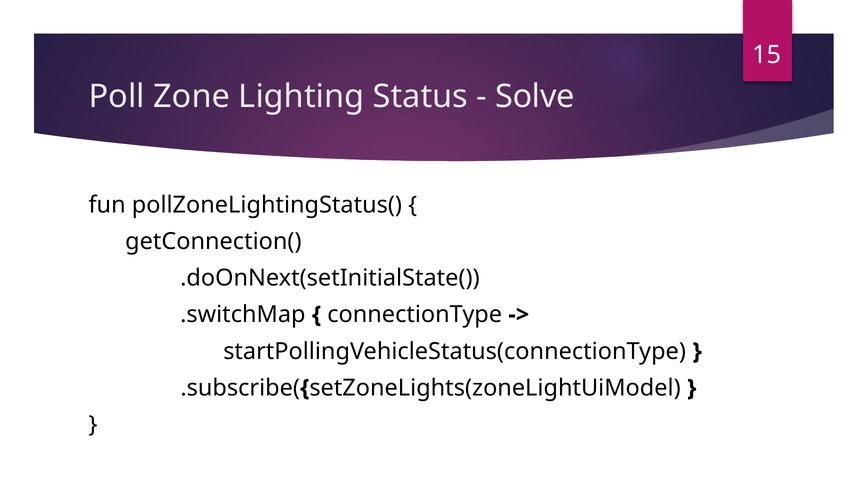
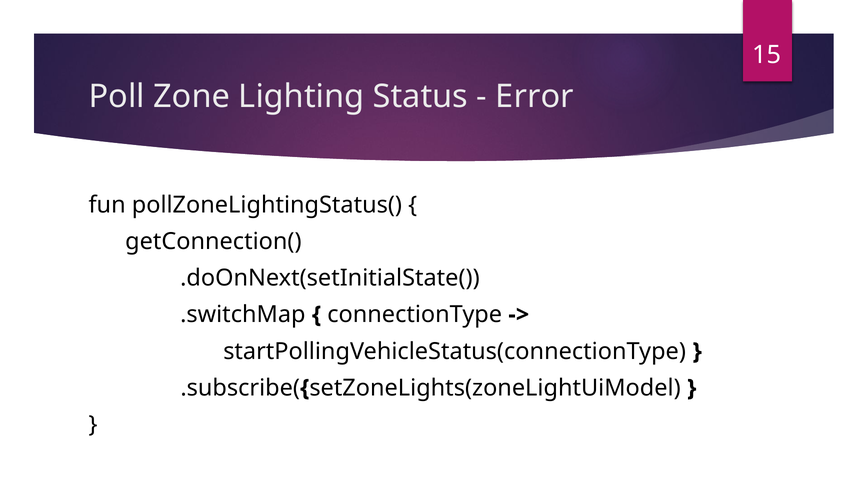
Solve: Solve -> Error
